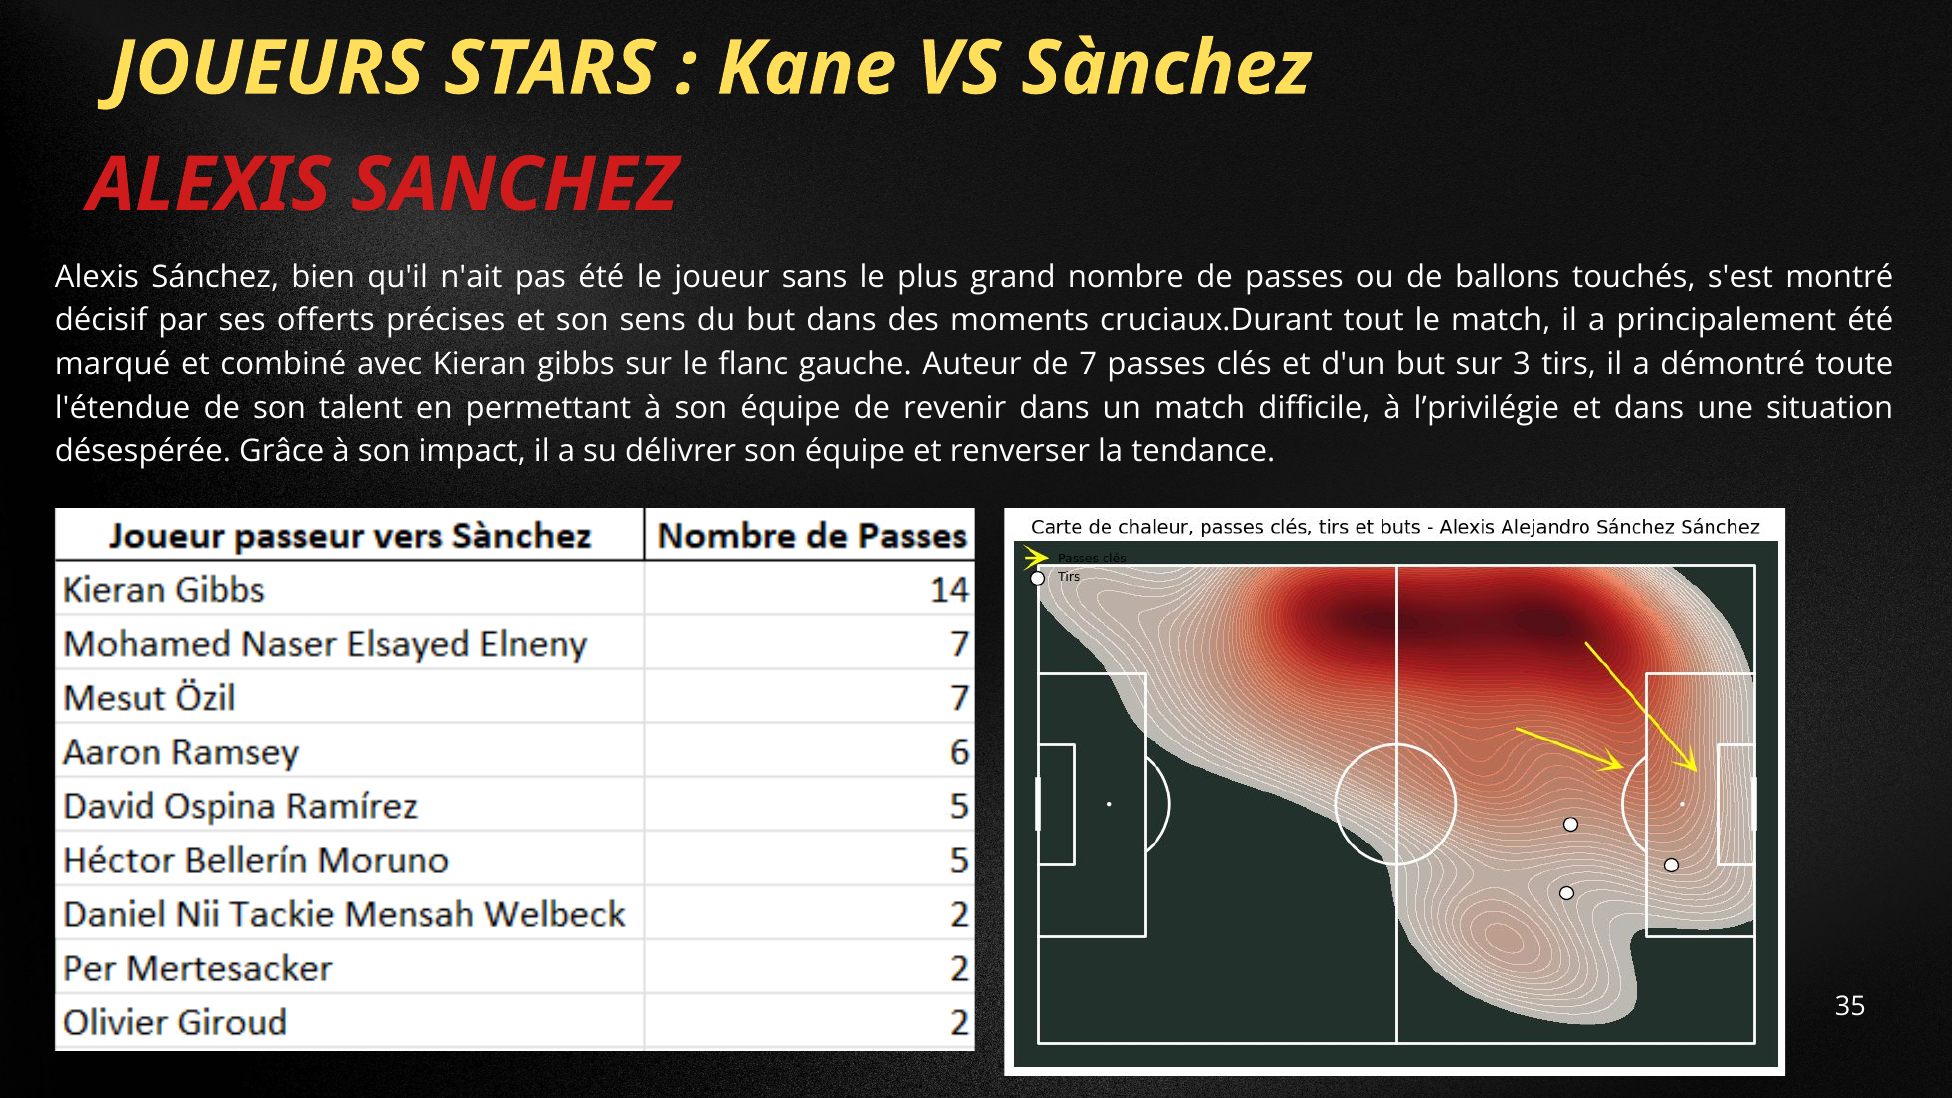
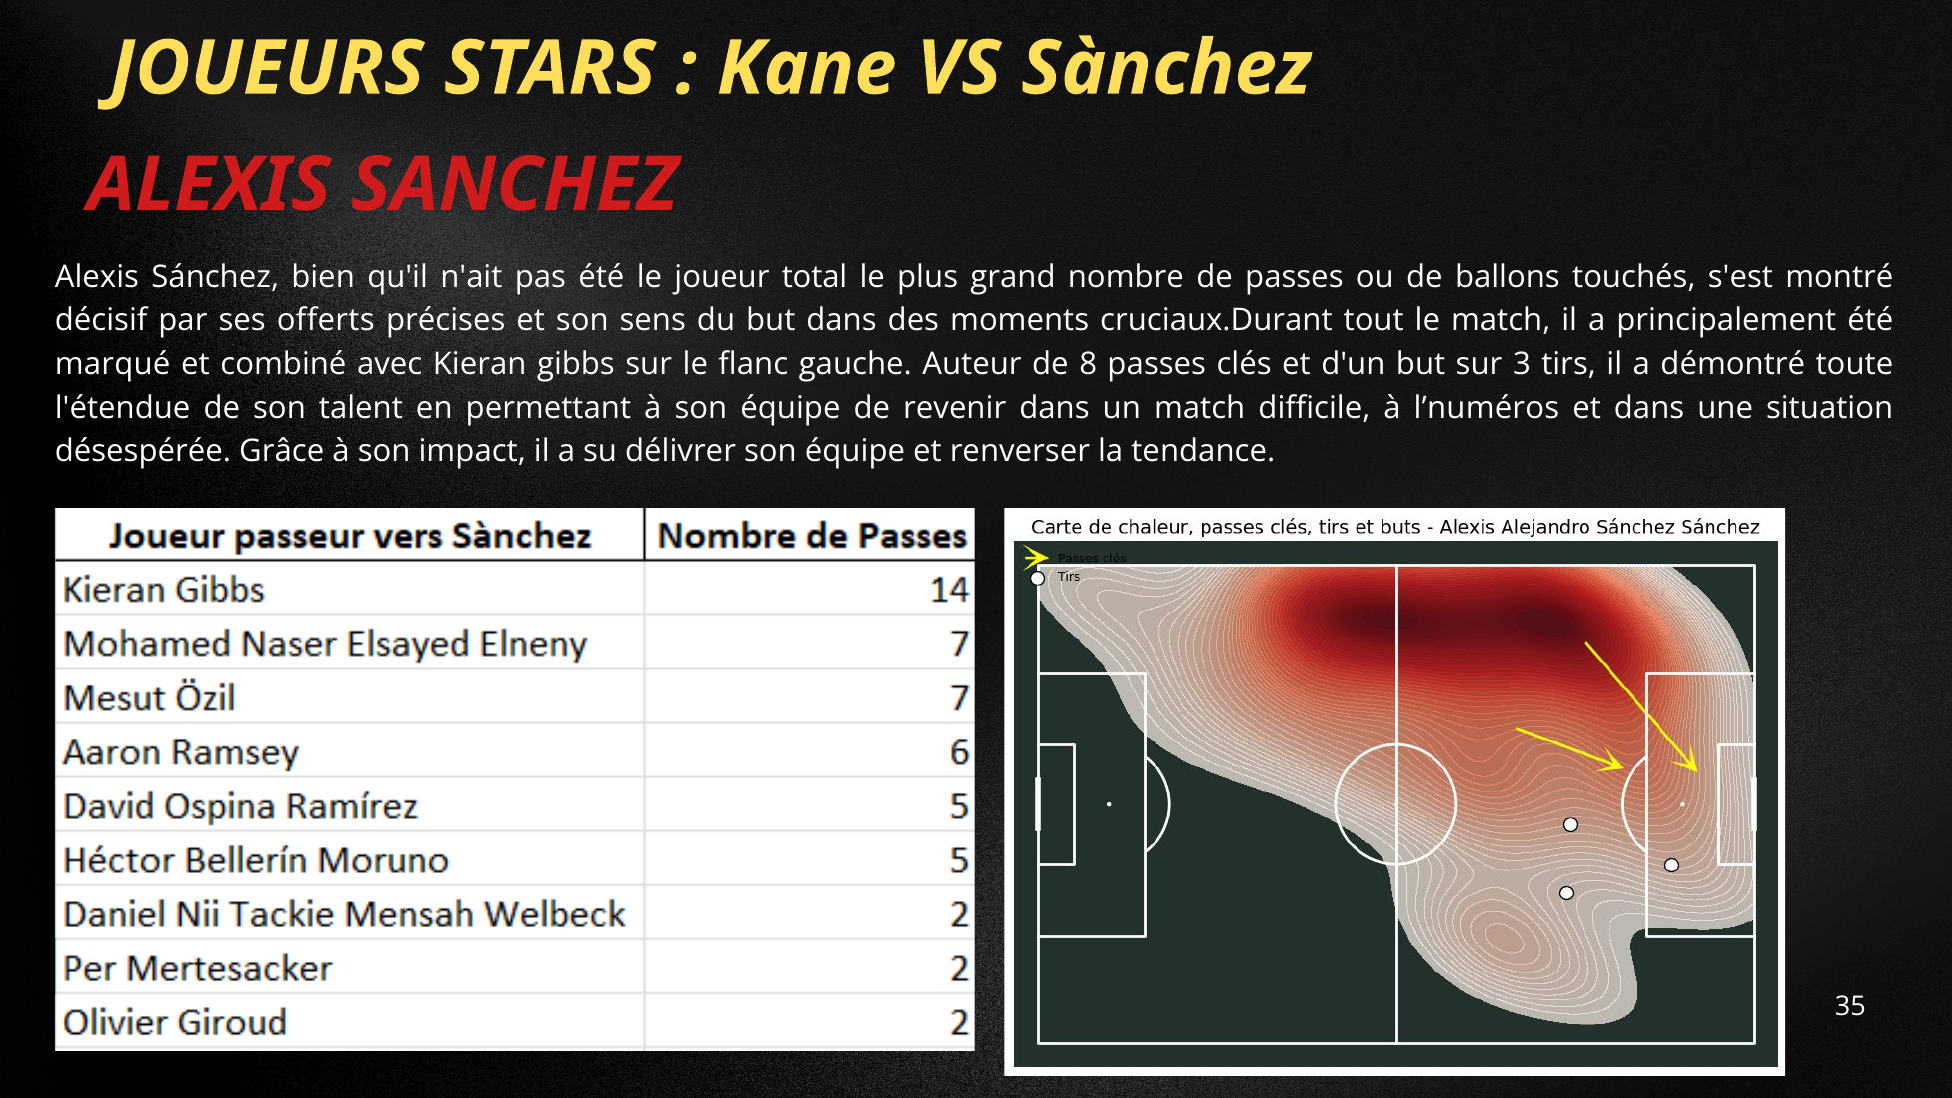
sans: sans -> total
7: 7 -> 8
l’privilégie: l’privilégie -> l’numéros
